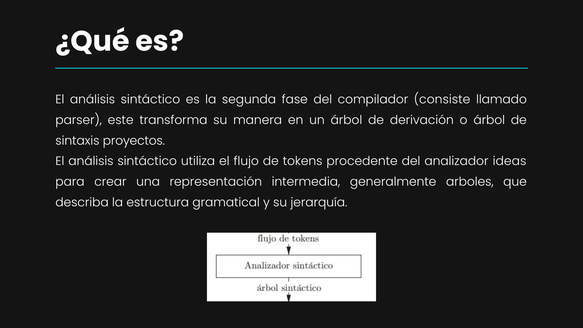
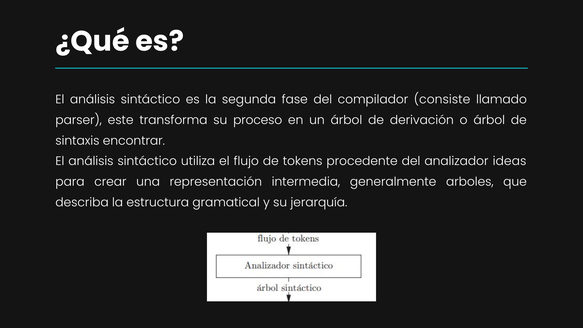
manera: manera -> proceso
proyectos: proyectos -> encontrar
